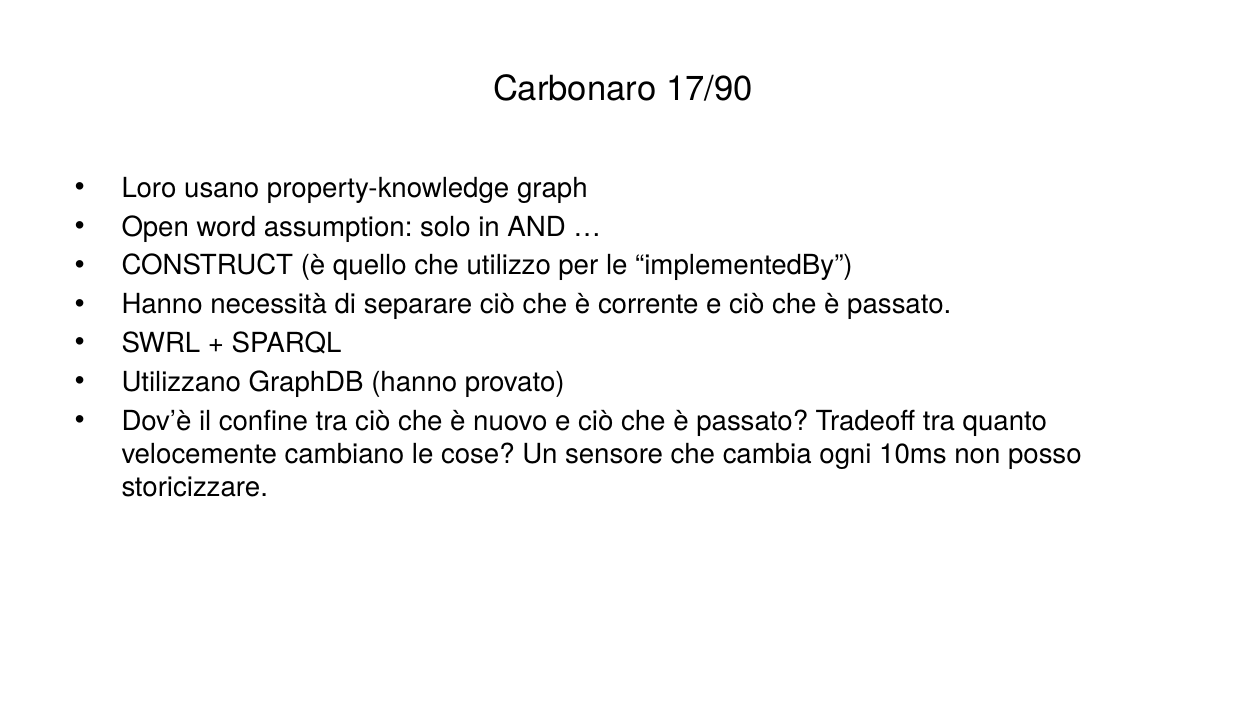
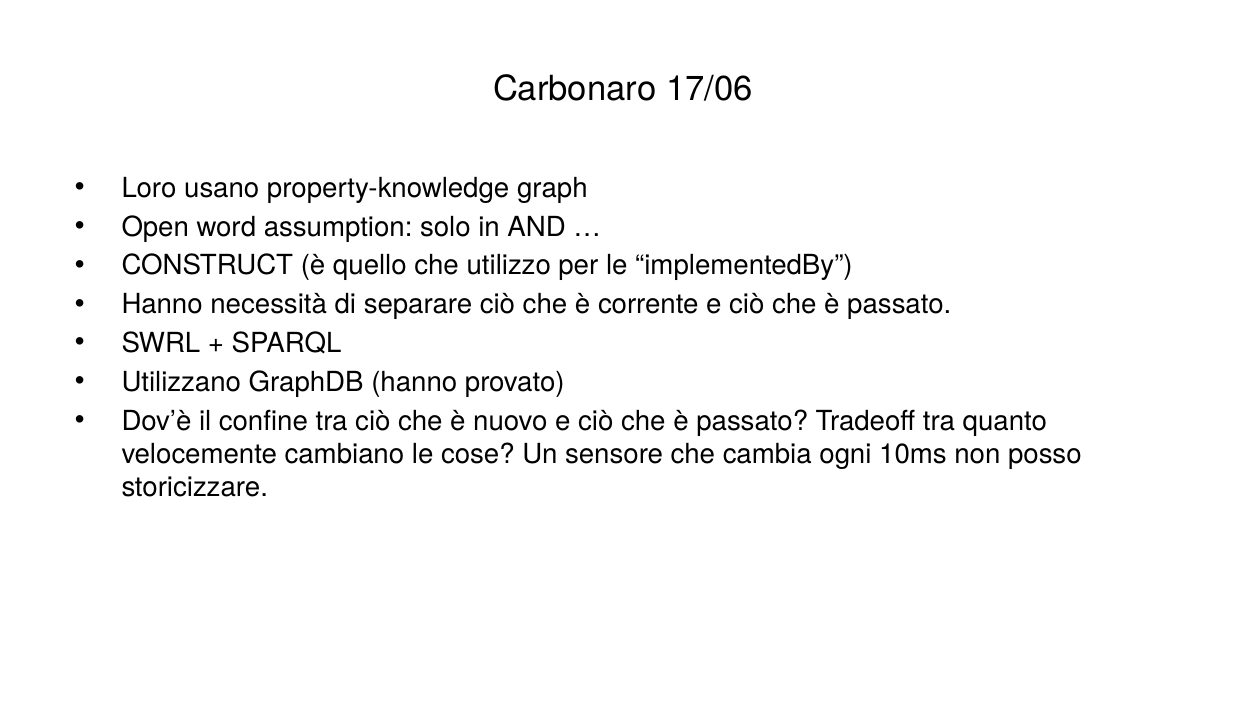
17/90: 17/90 -> 17/06
